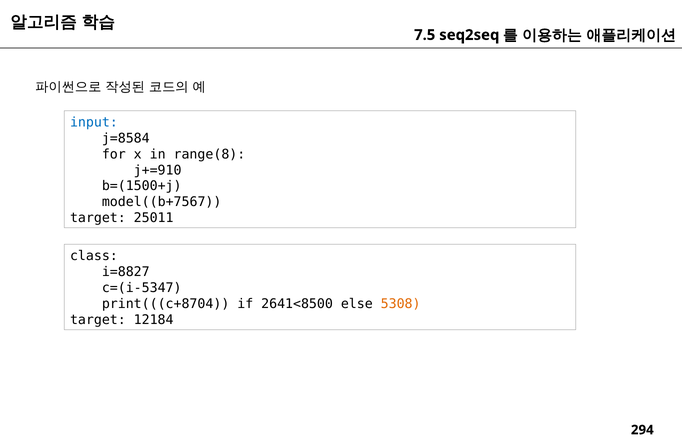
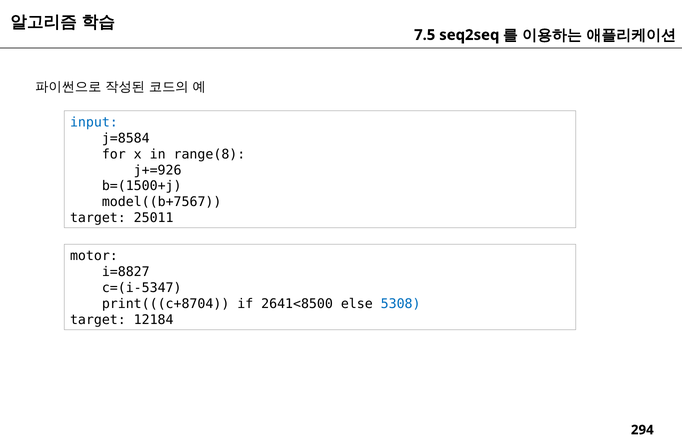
j+=910: j+=910 -> j+=926
class: class -> motor
5308 colour: orange -> blue
